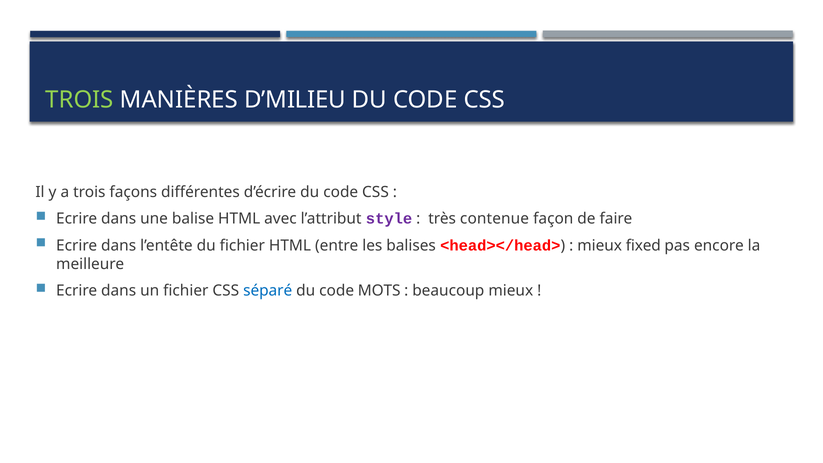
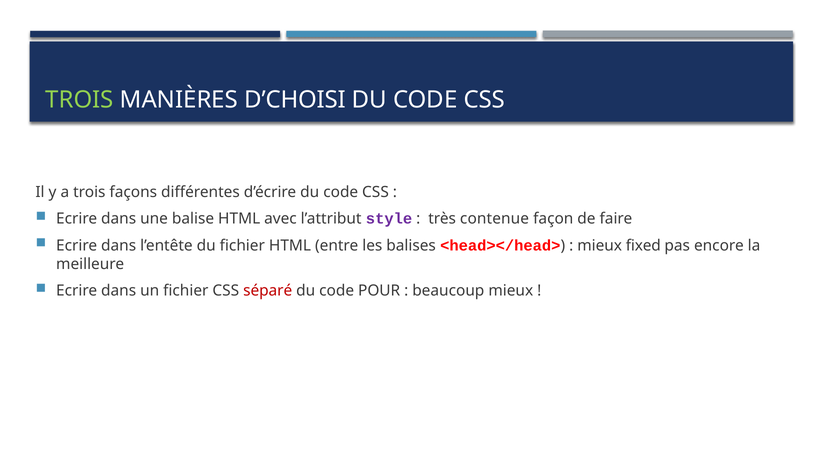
D’MILIEU: D’MILIEU -> D’CHOISI
séparé colour: blue -> red
MOTS: MOTS -> POUR
